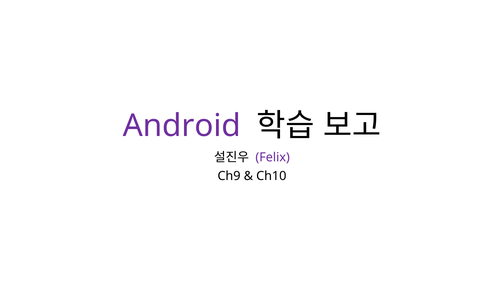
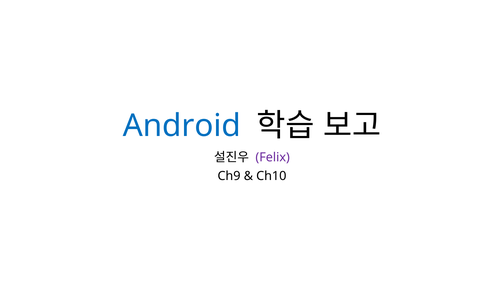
Android colour: purple -> blue
